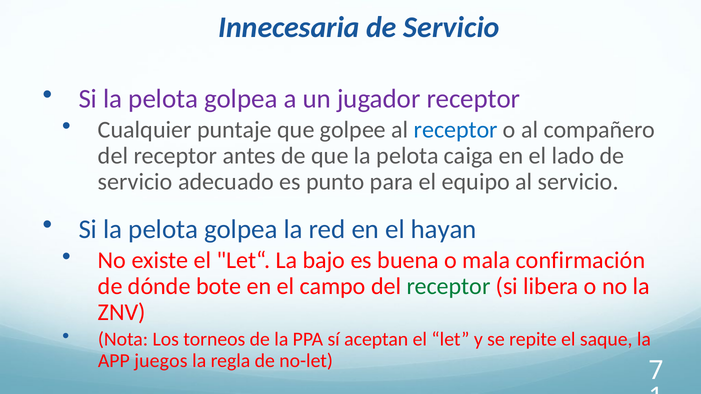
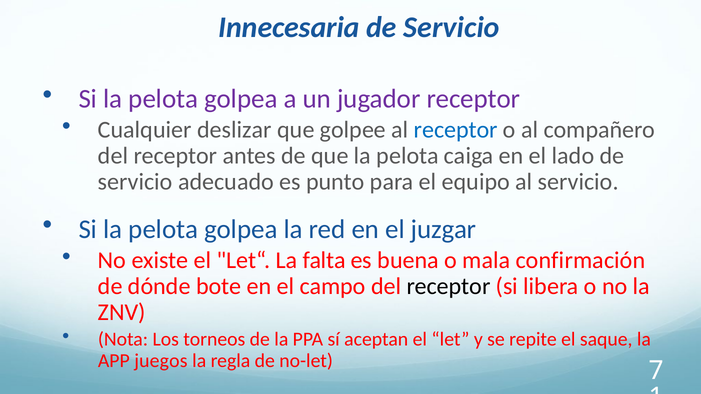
puntaje: puntaje -> deslizar
hayan: hayan -> juzgar
bajo: bajo -> falta
receptor at (449, 286) colour: green -> black
